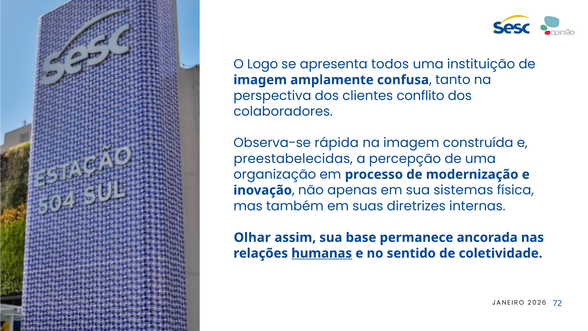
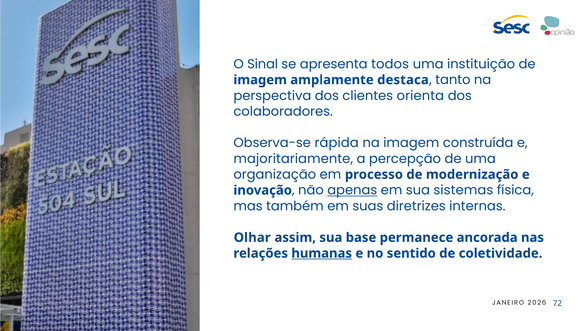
Logo: Logo -> Sinal
confusa: confusa -> destaca
conflito: conflito -> orienta
preestabelecidas: preestabelecidas -> majoritariamente
apenas underline: none -> present
